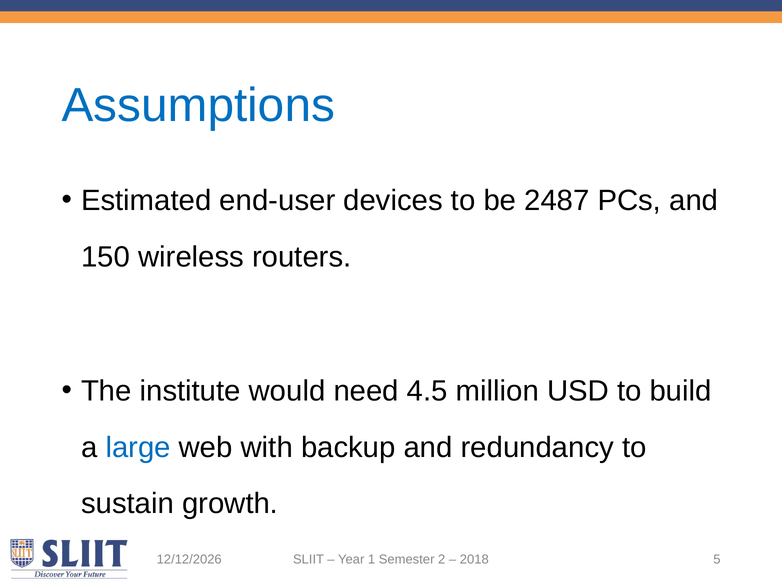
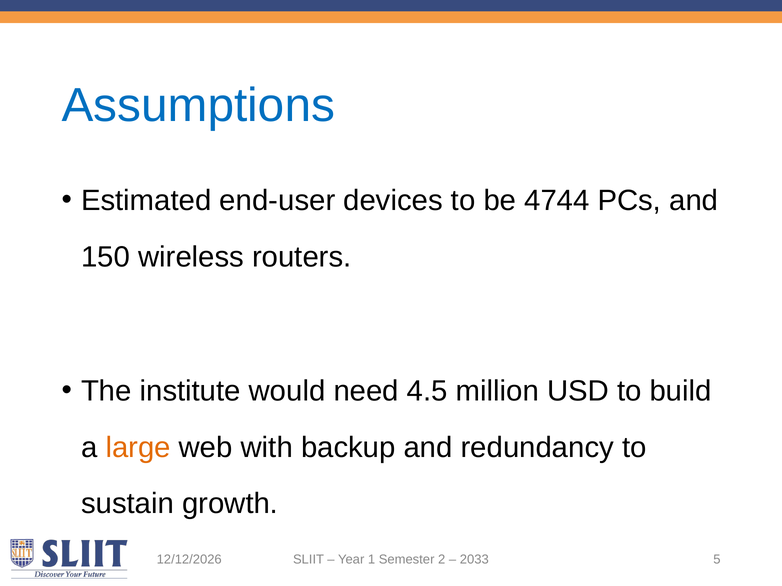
2487: 2487 -> 4744
large colour: blue -> orange
2018: 2018 -> 2033
